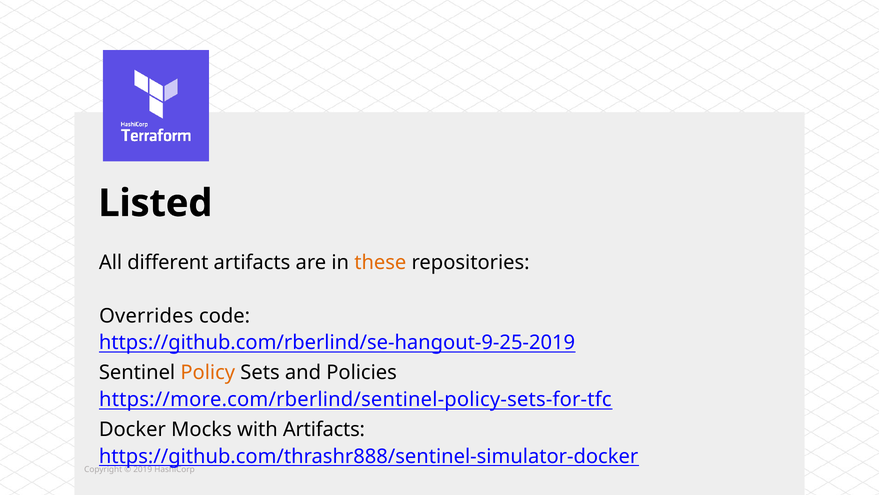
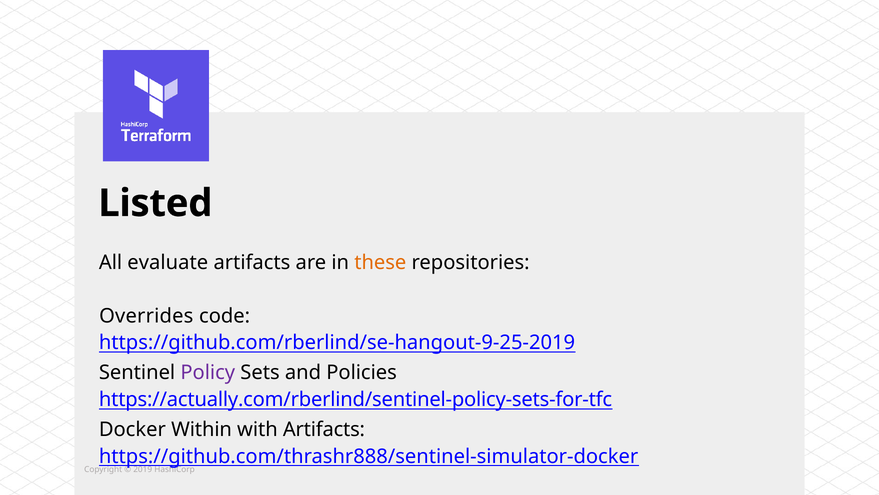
different: different -> evaluate
Policy colour: orange -> purple
https://more.com/rberlind/sentinel-policy-sets-for-tfc: https://more.com/rberlind/sentinel-policy-sets-for-tfc -> https://actually.com/rberlind/sentinel-policy-sets-for-tfc
Mocks: Mocks -> Within
